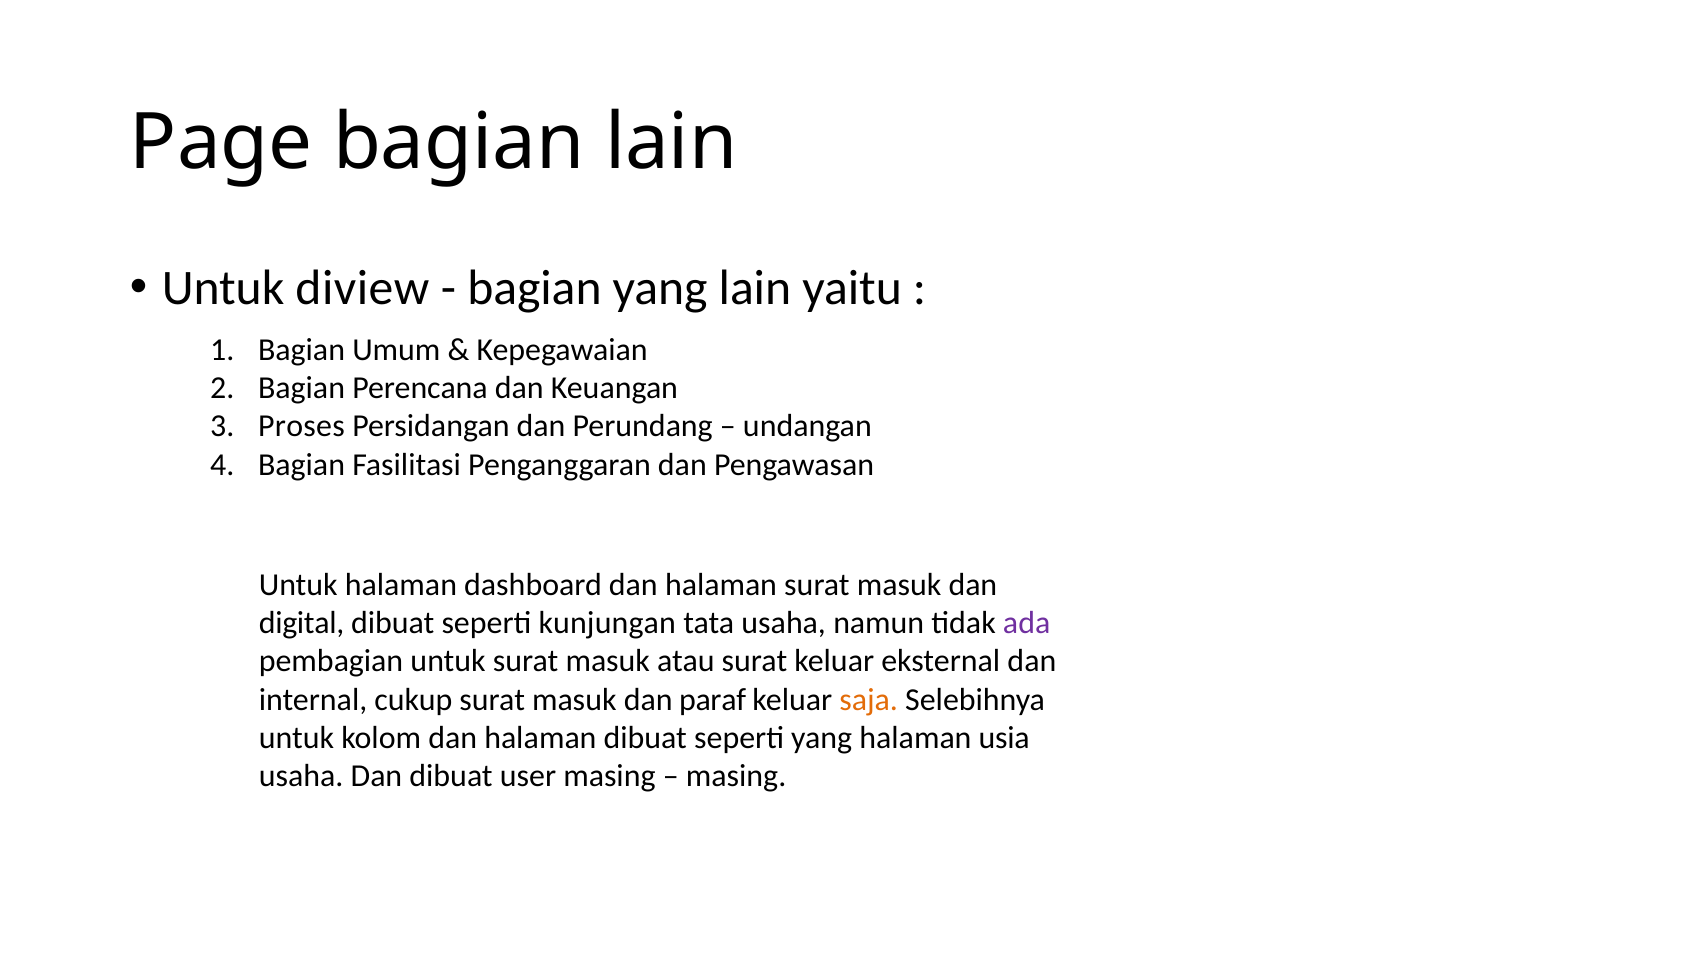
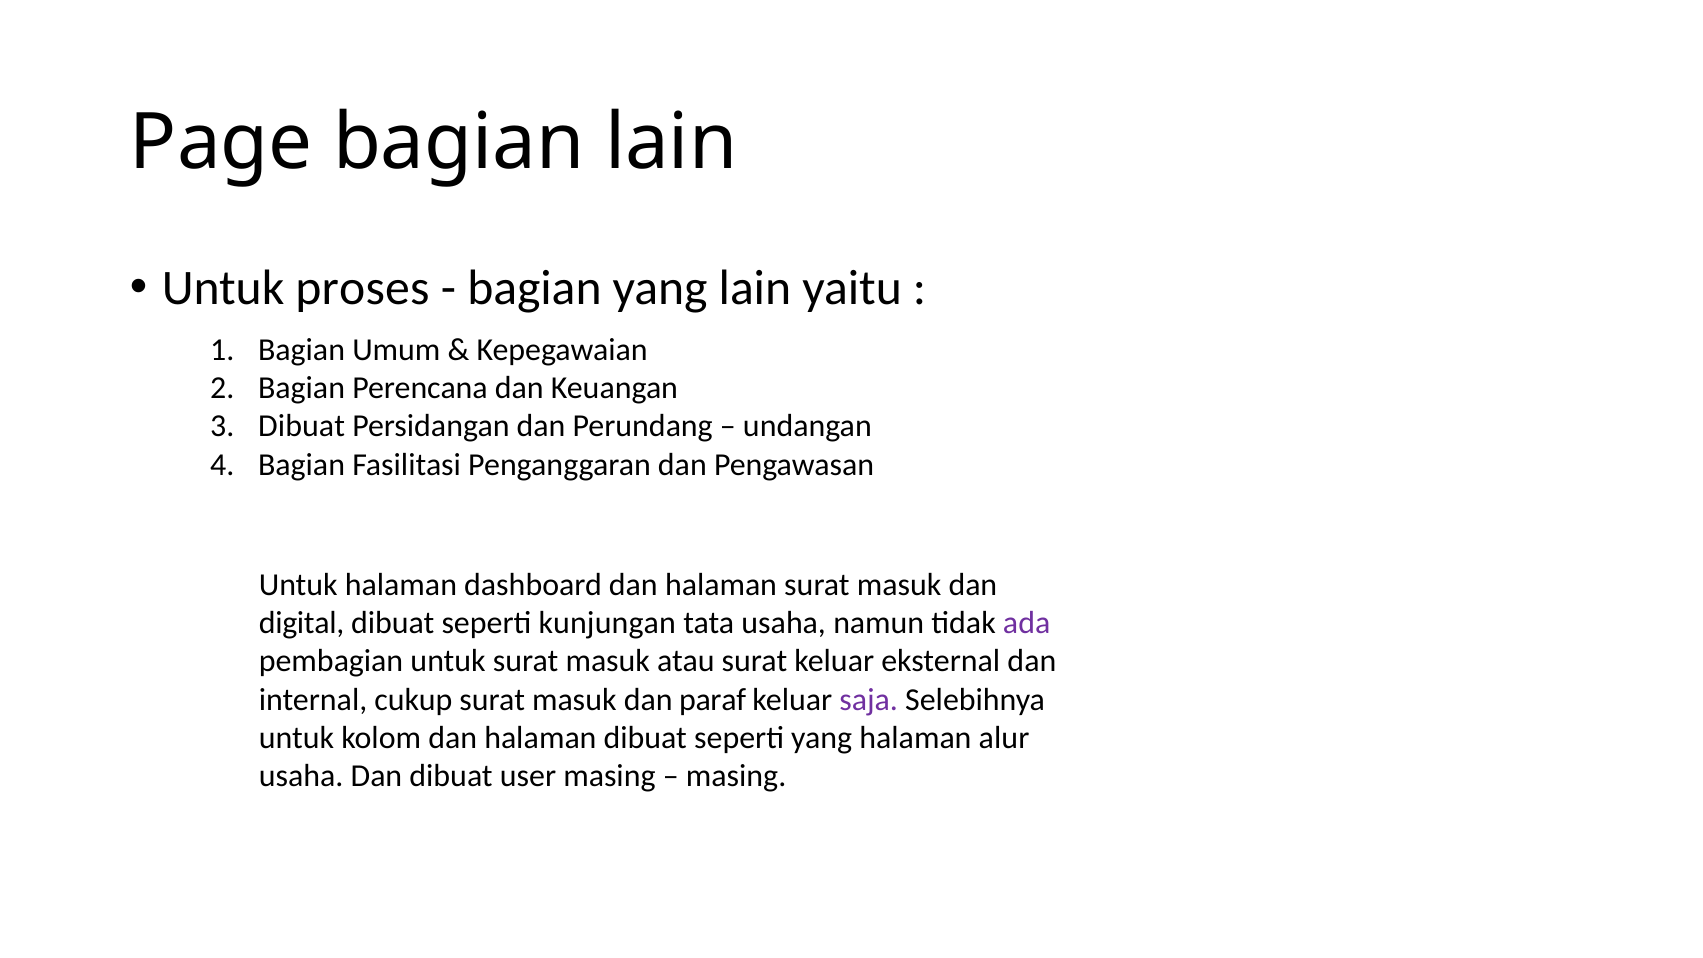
diview: diview -> proses
Proses at (301, 426): Proses -> Dibuat
saja colour: orange -> purple
usia: usia -> alur
